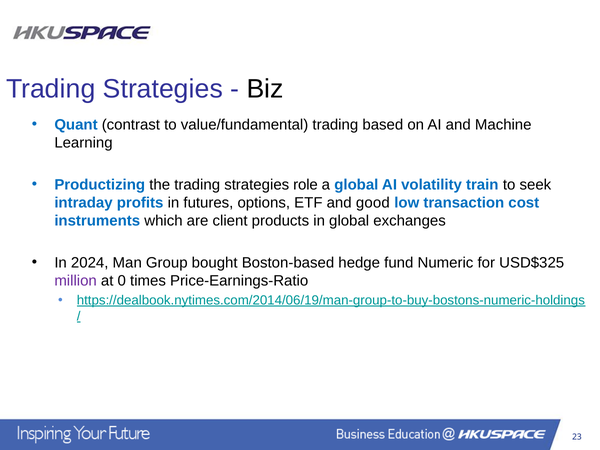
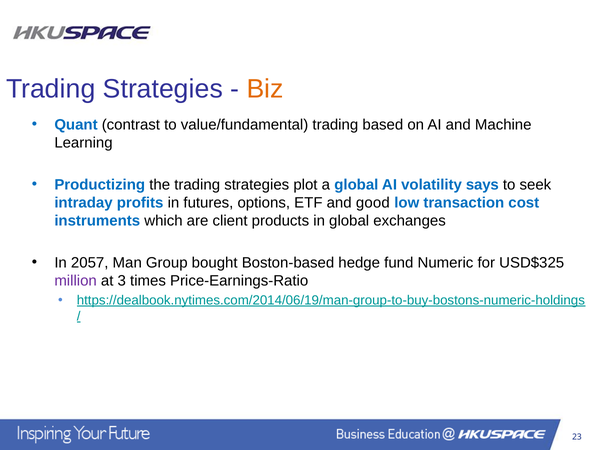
Biz colour: black -> orange
role: role -> plot
train: train -> says
2024: 2024 -> 2057
0: 0 -> 3
